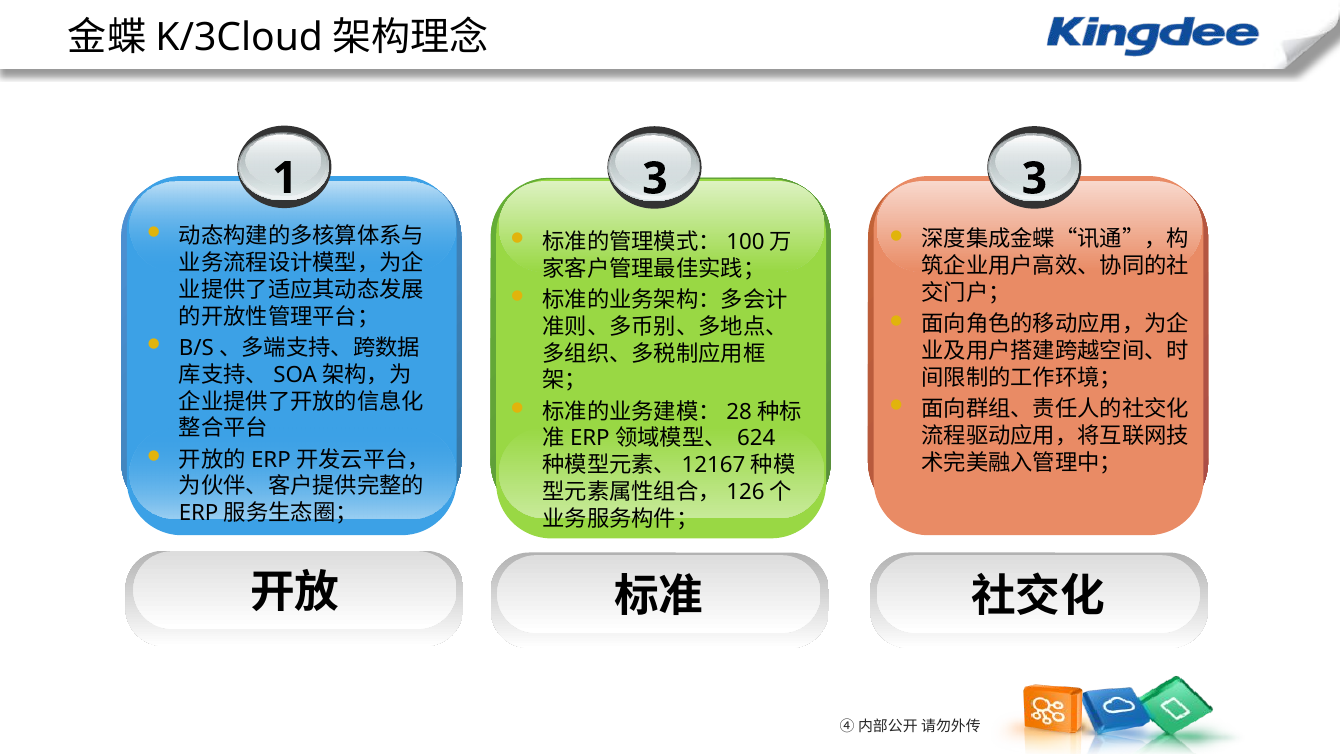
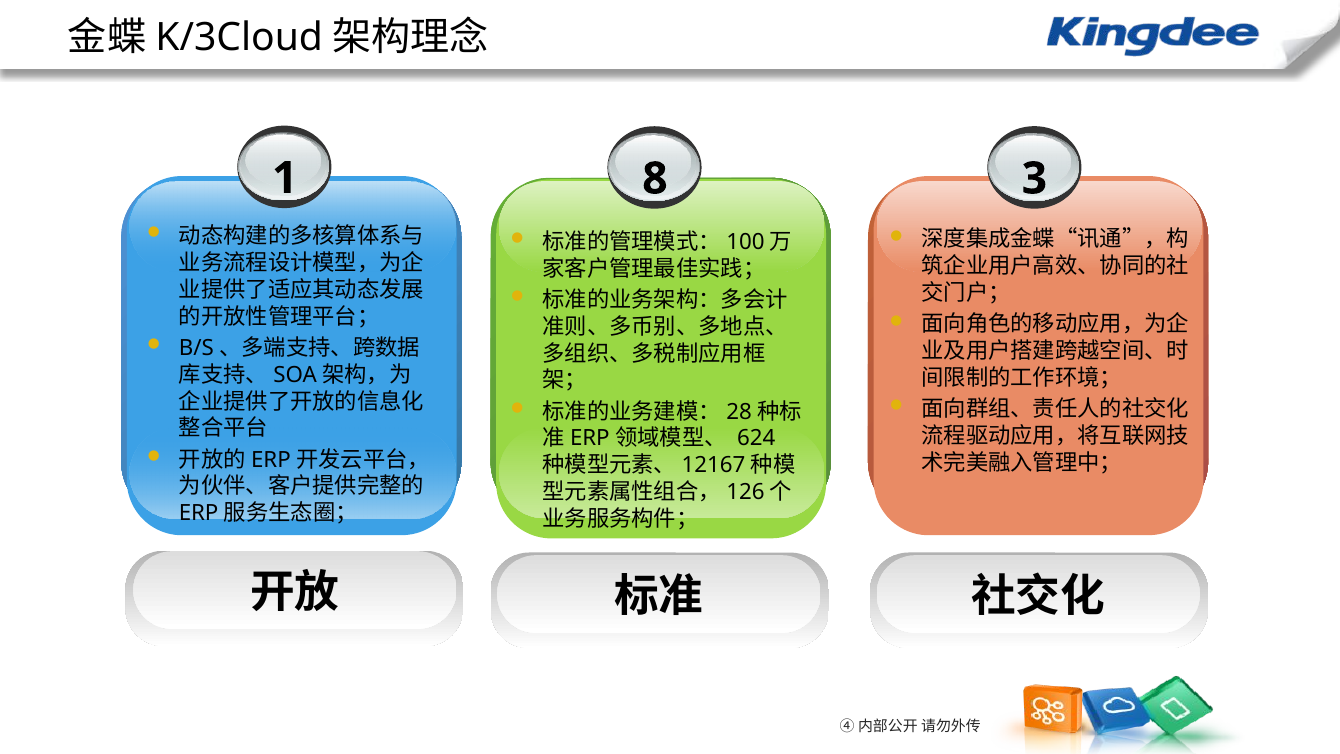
1 3: 3 -> 8
